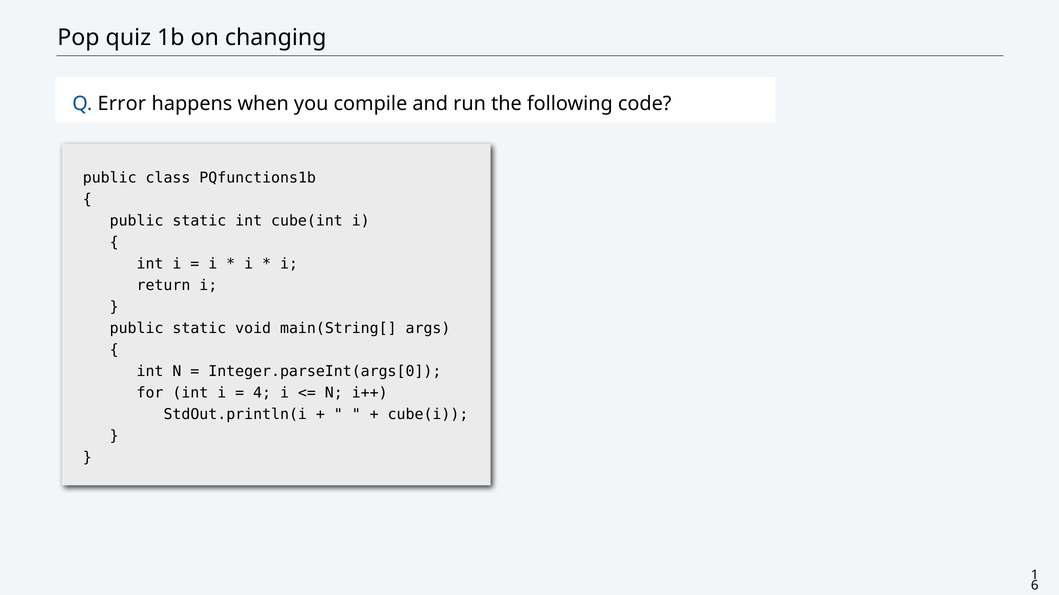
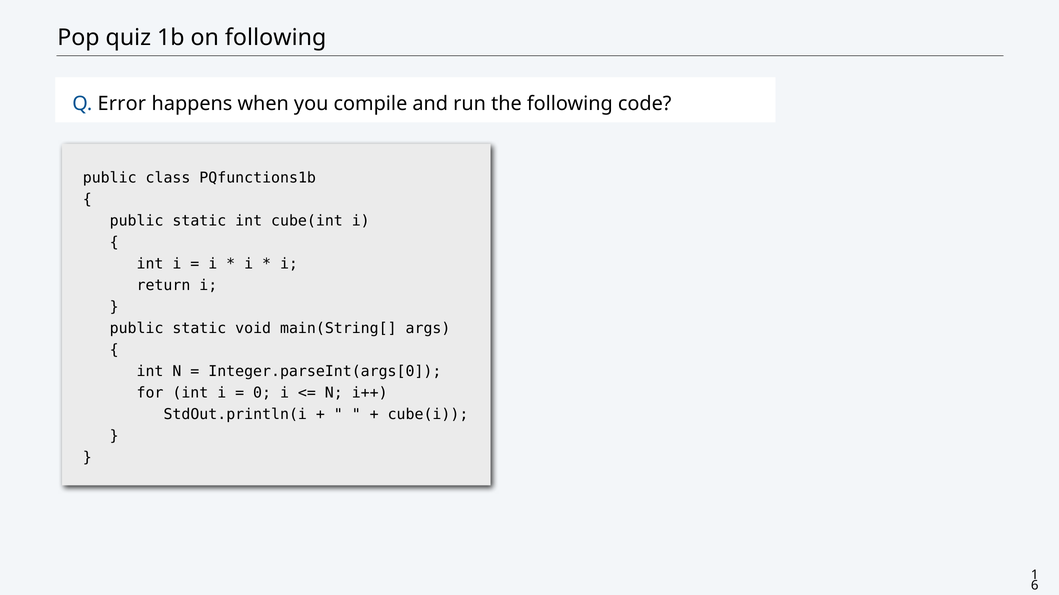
on changing: changing -> following
4: 4 -> 0
